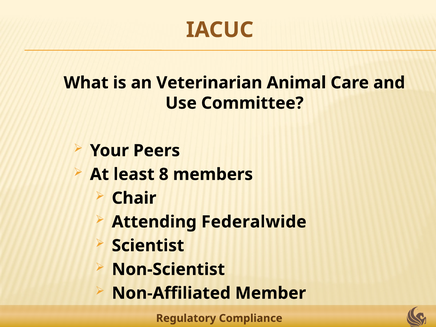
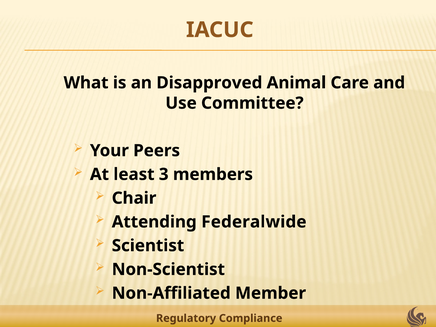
Veterinarian: Veterinarian -> Disapproved
8: 8 -> 3
